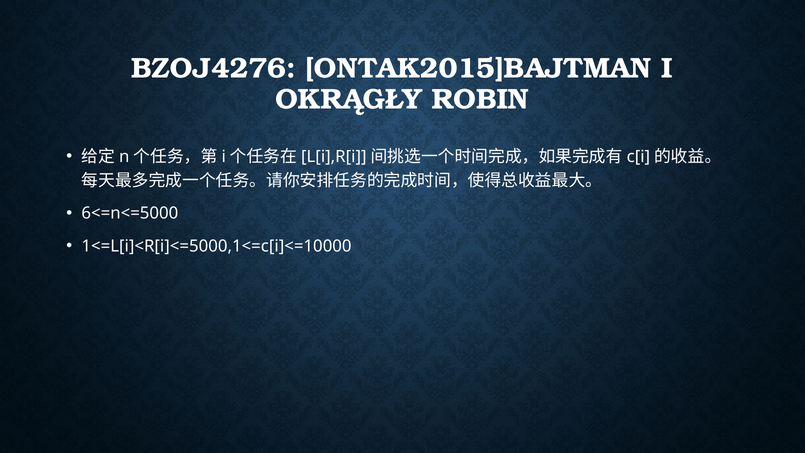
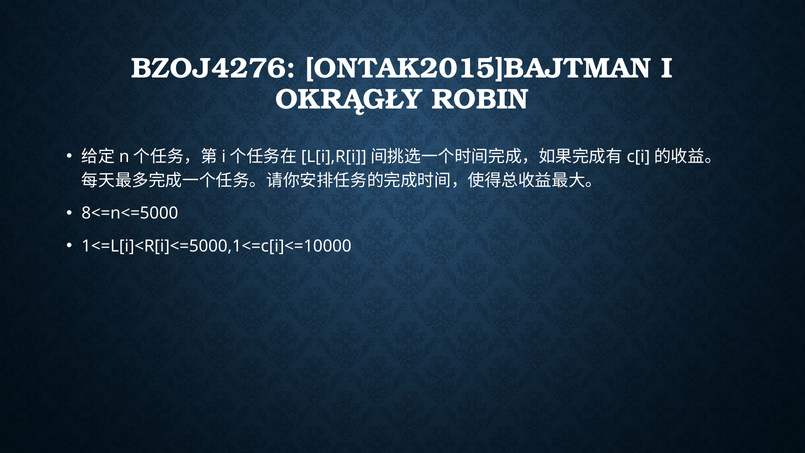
6<=n<=5000: 6<=n<=5000 -> 8<=n<=5000
